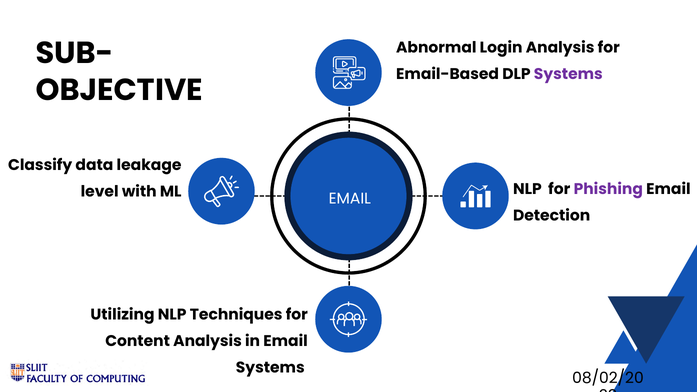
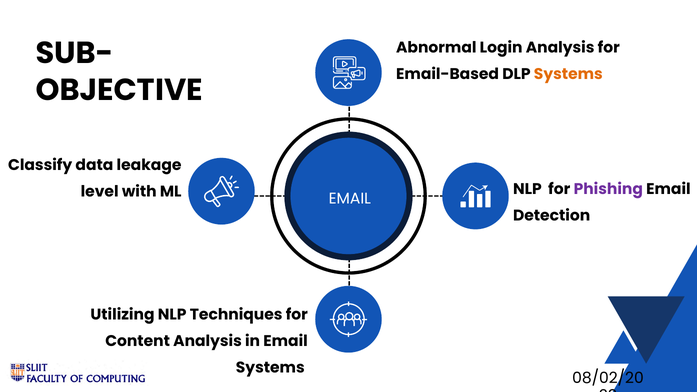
Systems at (568, 74) colour: purple -> orange
